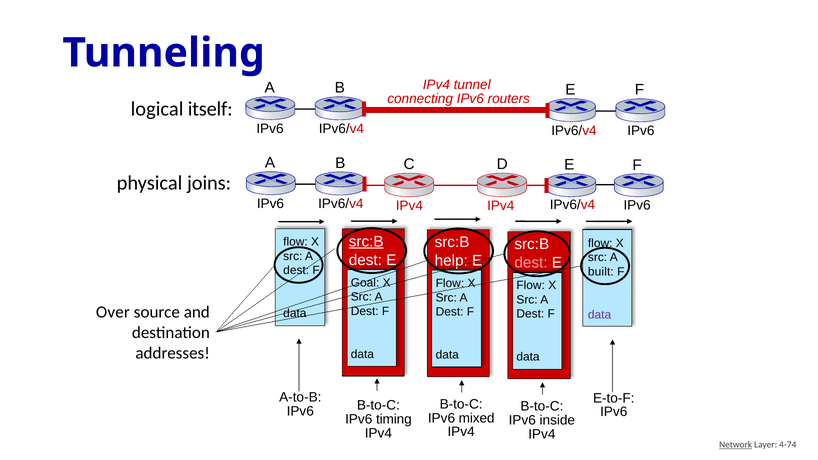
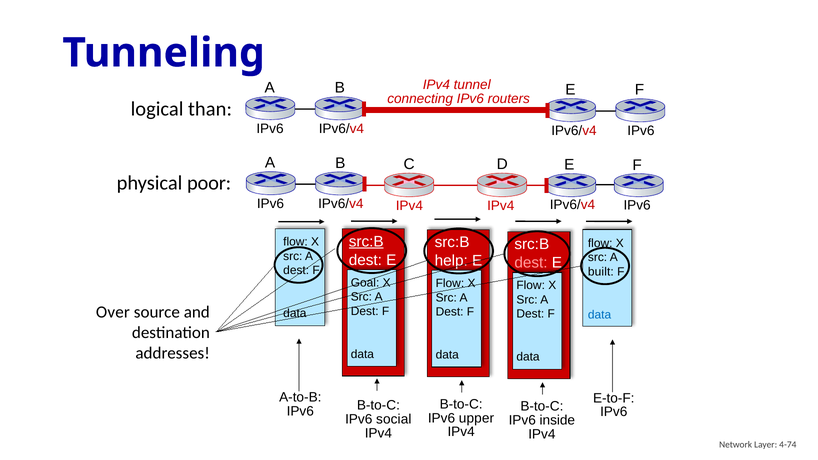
itself: itself -> than
joins: joins -> poor
data at (600, 315) colour: purple -> blue
mixed: mixed -> upper
timing: timing -> social
Network underline: present -> none
